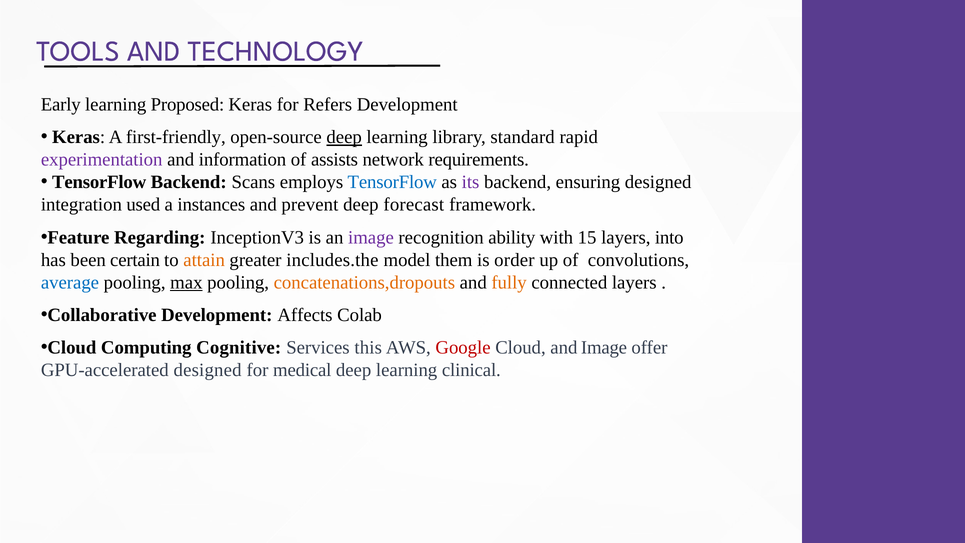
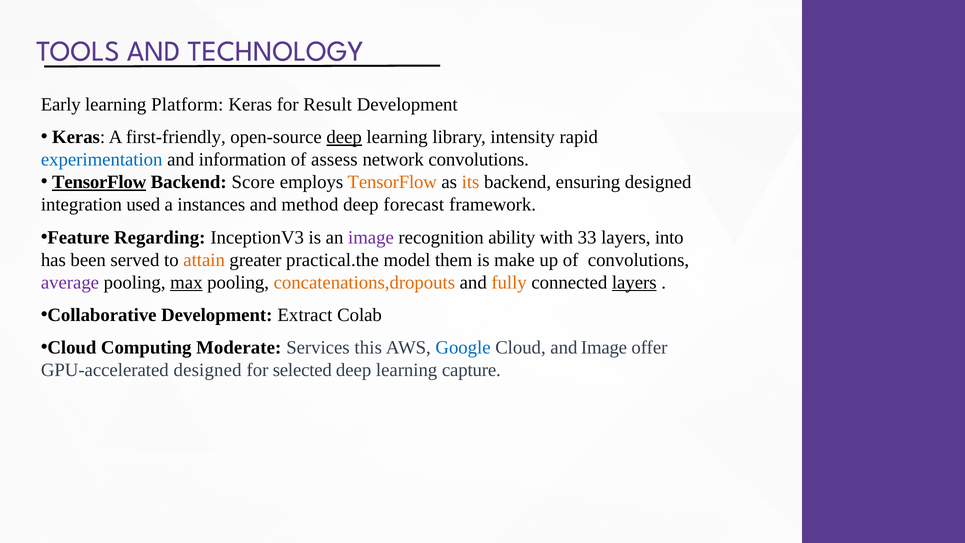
Proposed: Proposed -> Platform
Refers: Refers -> Result
standard: standard -> intensity
experimentation colour: purple -> blue
assists: assists -> assess
network requirements: requirements -> convolutions
TensorFlow at (99, 182) underline: none -> present
Scans: Scans -> Score
TensorFlow at (392, 182) colour: blue -> orange
its colour: purple -> orange
prevent: prevent -> method
15: 15 -> 33
certain: certain -> served
includes.the: includes.the -> practical.the
order: order -> make
average colour: blue -> purple
layers at (634, 282) underline: none -> present
Affects: Affects -> Extract
Cognitive: Cognitive -> Moderate
Google colour: red -> blue
medical: medical -> selected
clinical: clinical -> capture
